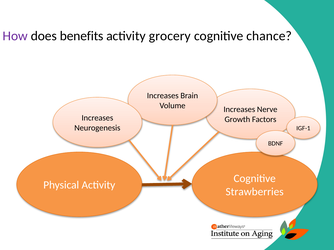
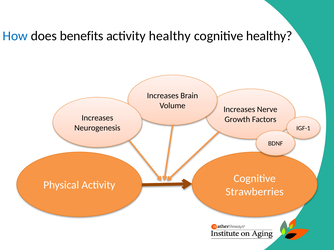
How colour: purple -> blue
activity grocery: grocery -> healthy
cognitive chance: chance -> healthy
